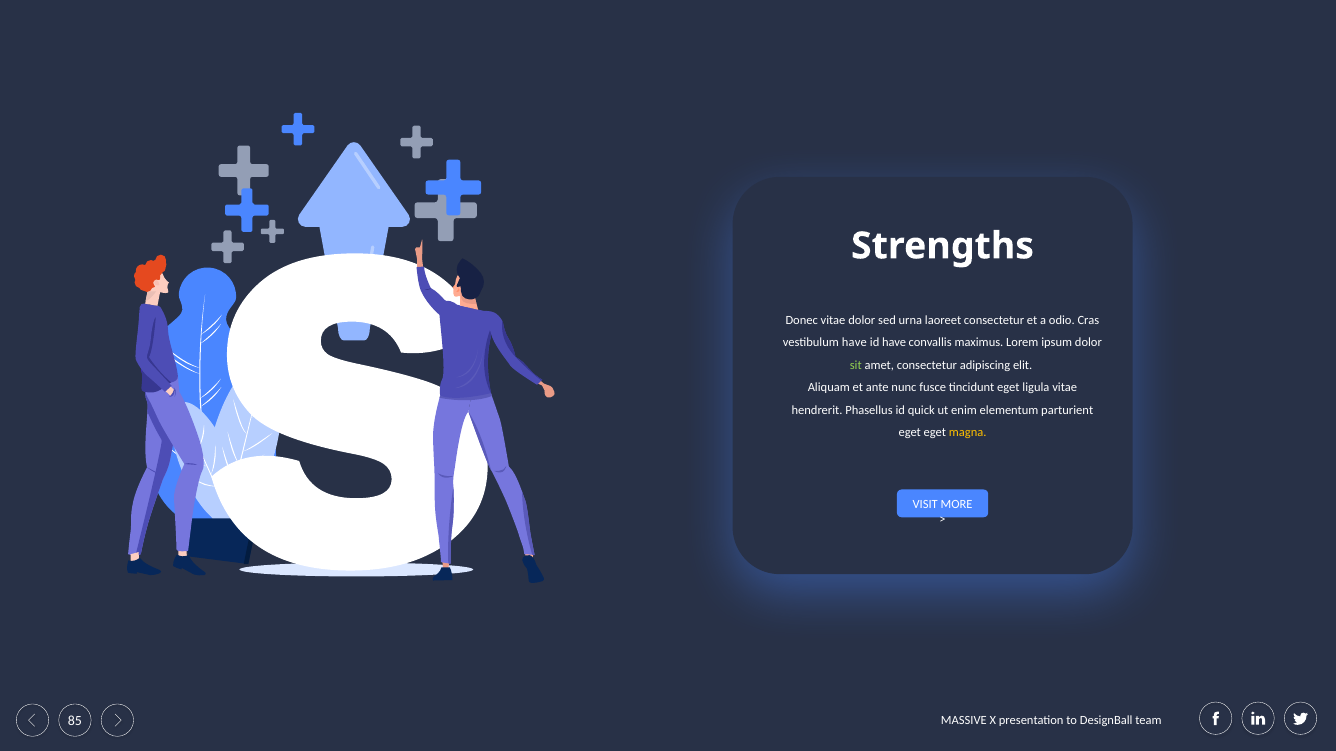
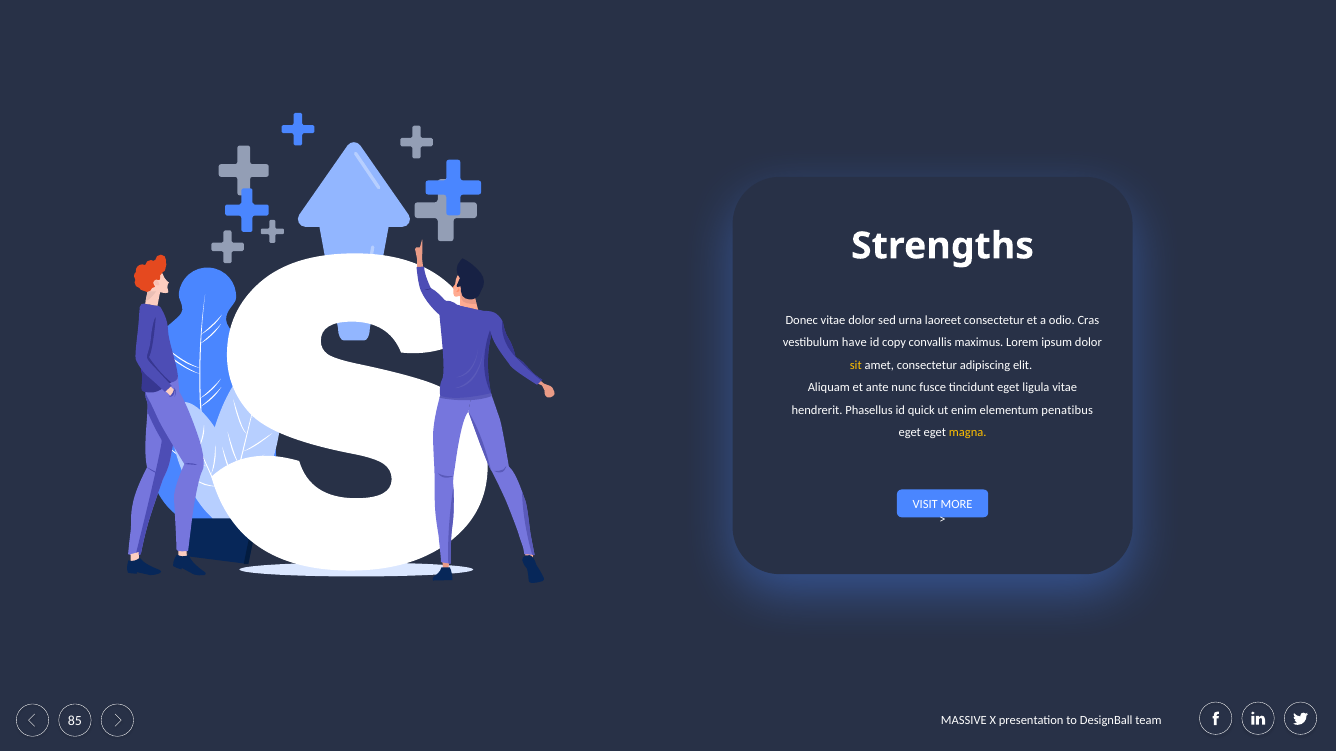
id have: have -> copy
sit colour: light green -> yellow
parturient: parturient -> penatibus
